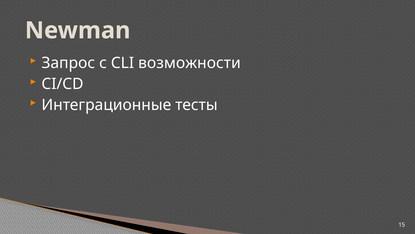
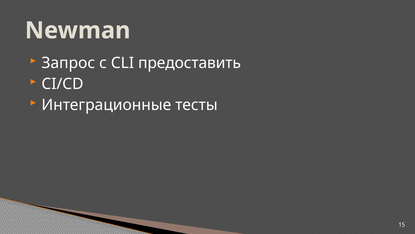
возможности: возможности -> предоставить
